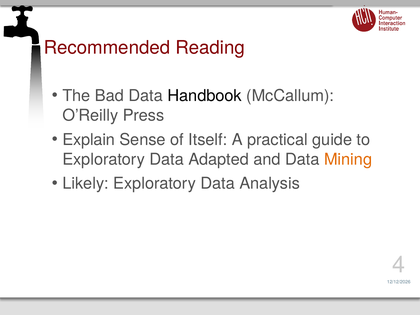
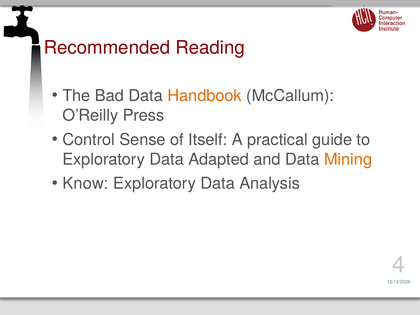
Handbook colour: black -> orange
Explain: Explain -> Control
Likely: Likely -> Know
